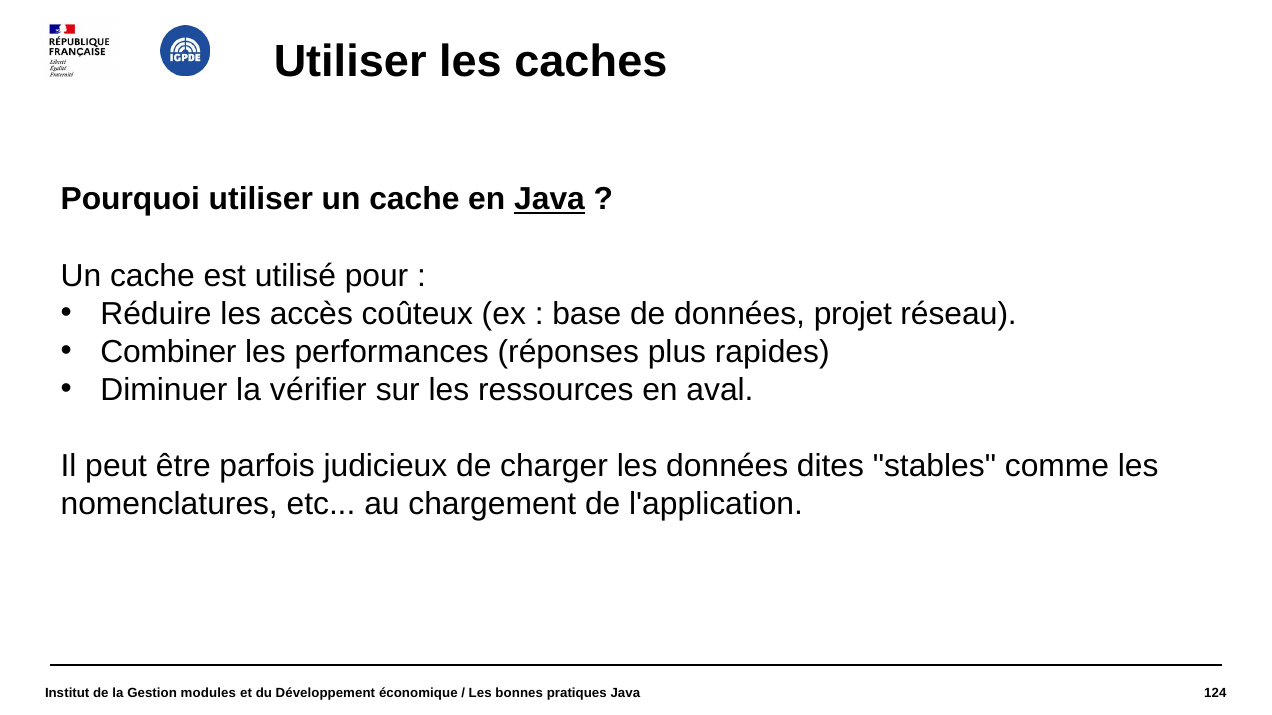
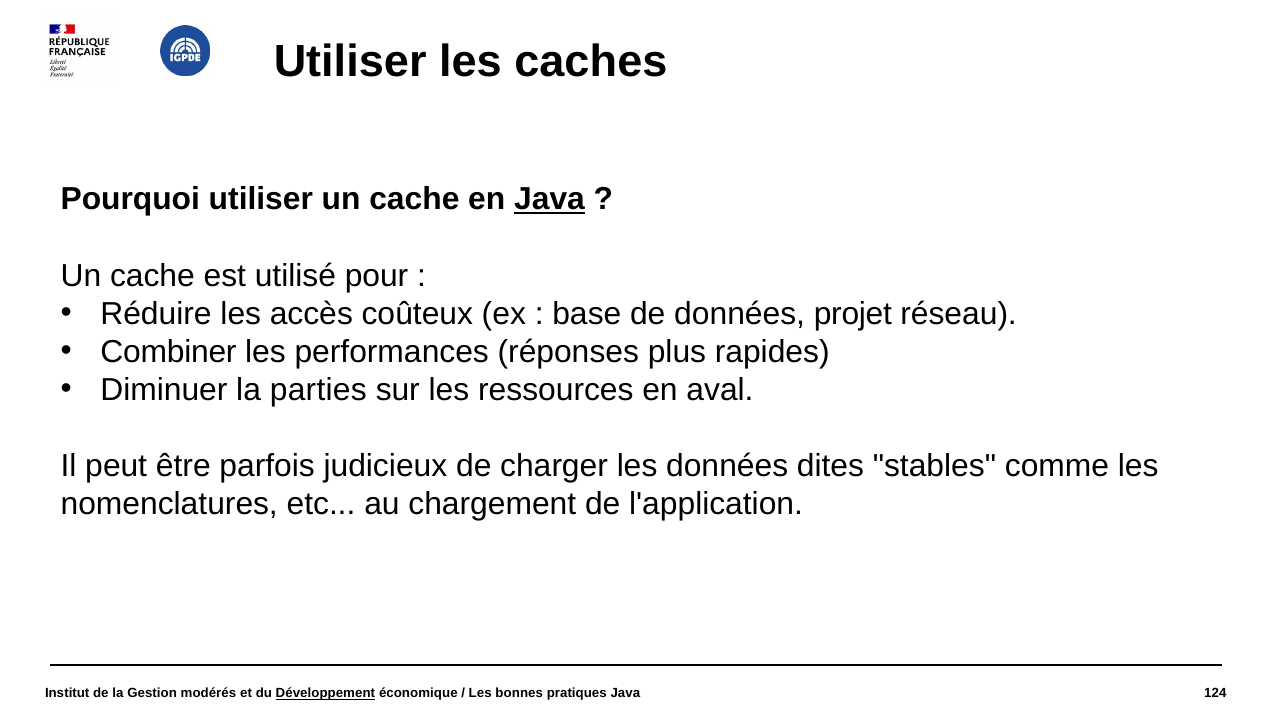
vérifier: vérifier -> parties
modules: modules -> modérés
Développement underline: none -> present
